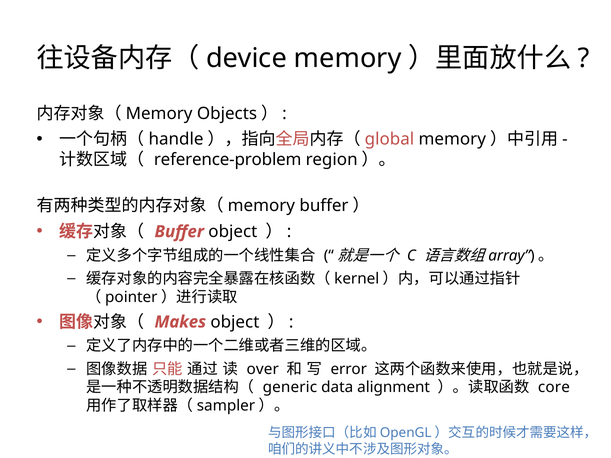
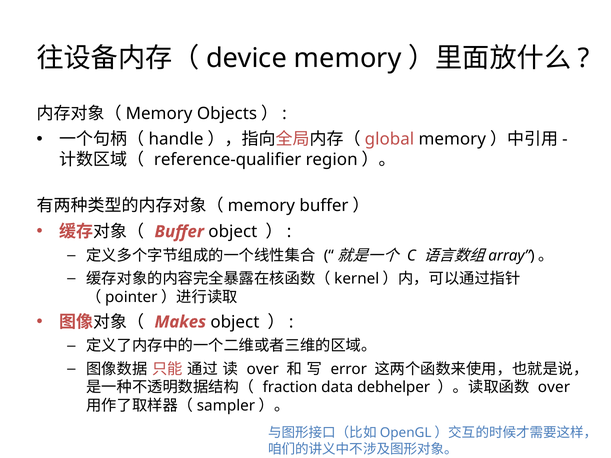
reference-problem: reference-problem -> reference-qualifier
generic: generic -> fraction
alignment: alignment -> debhelper
core at (554, 388): core -> over
